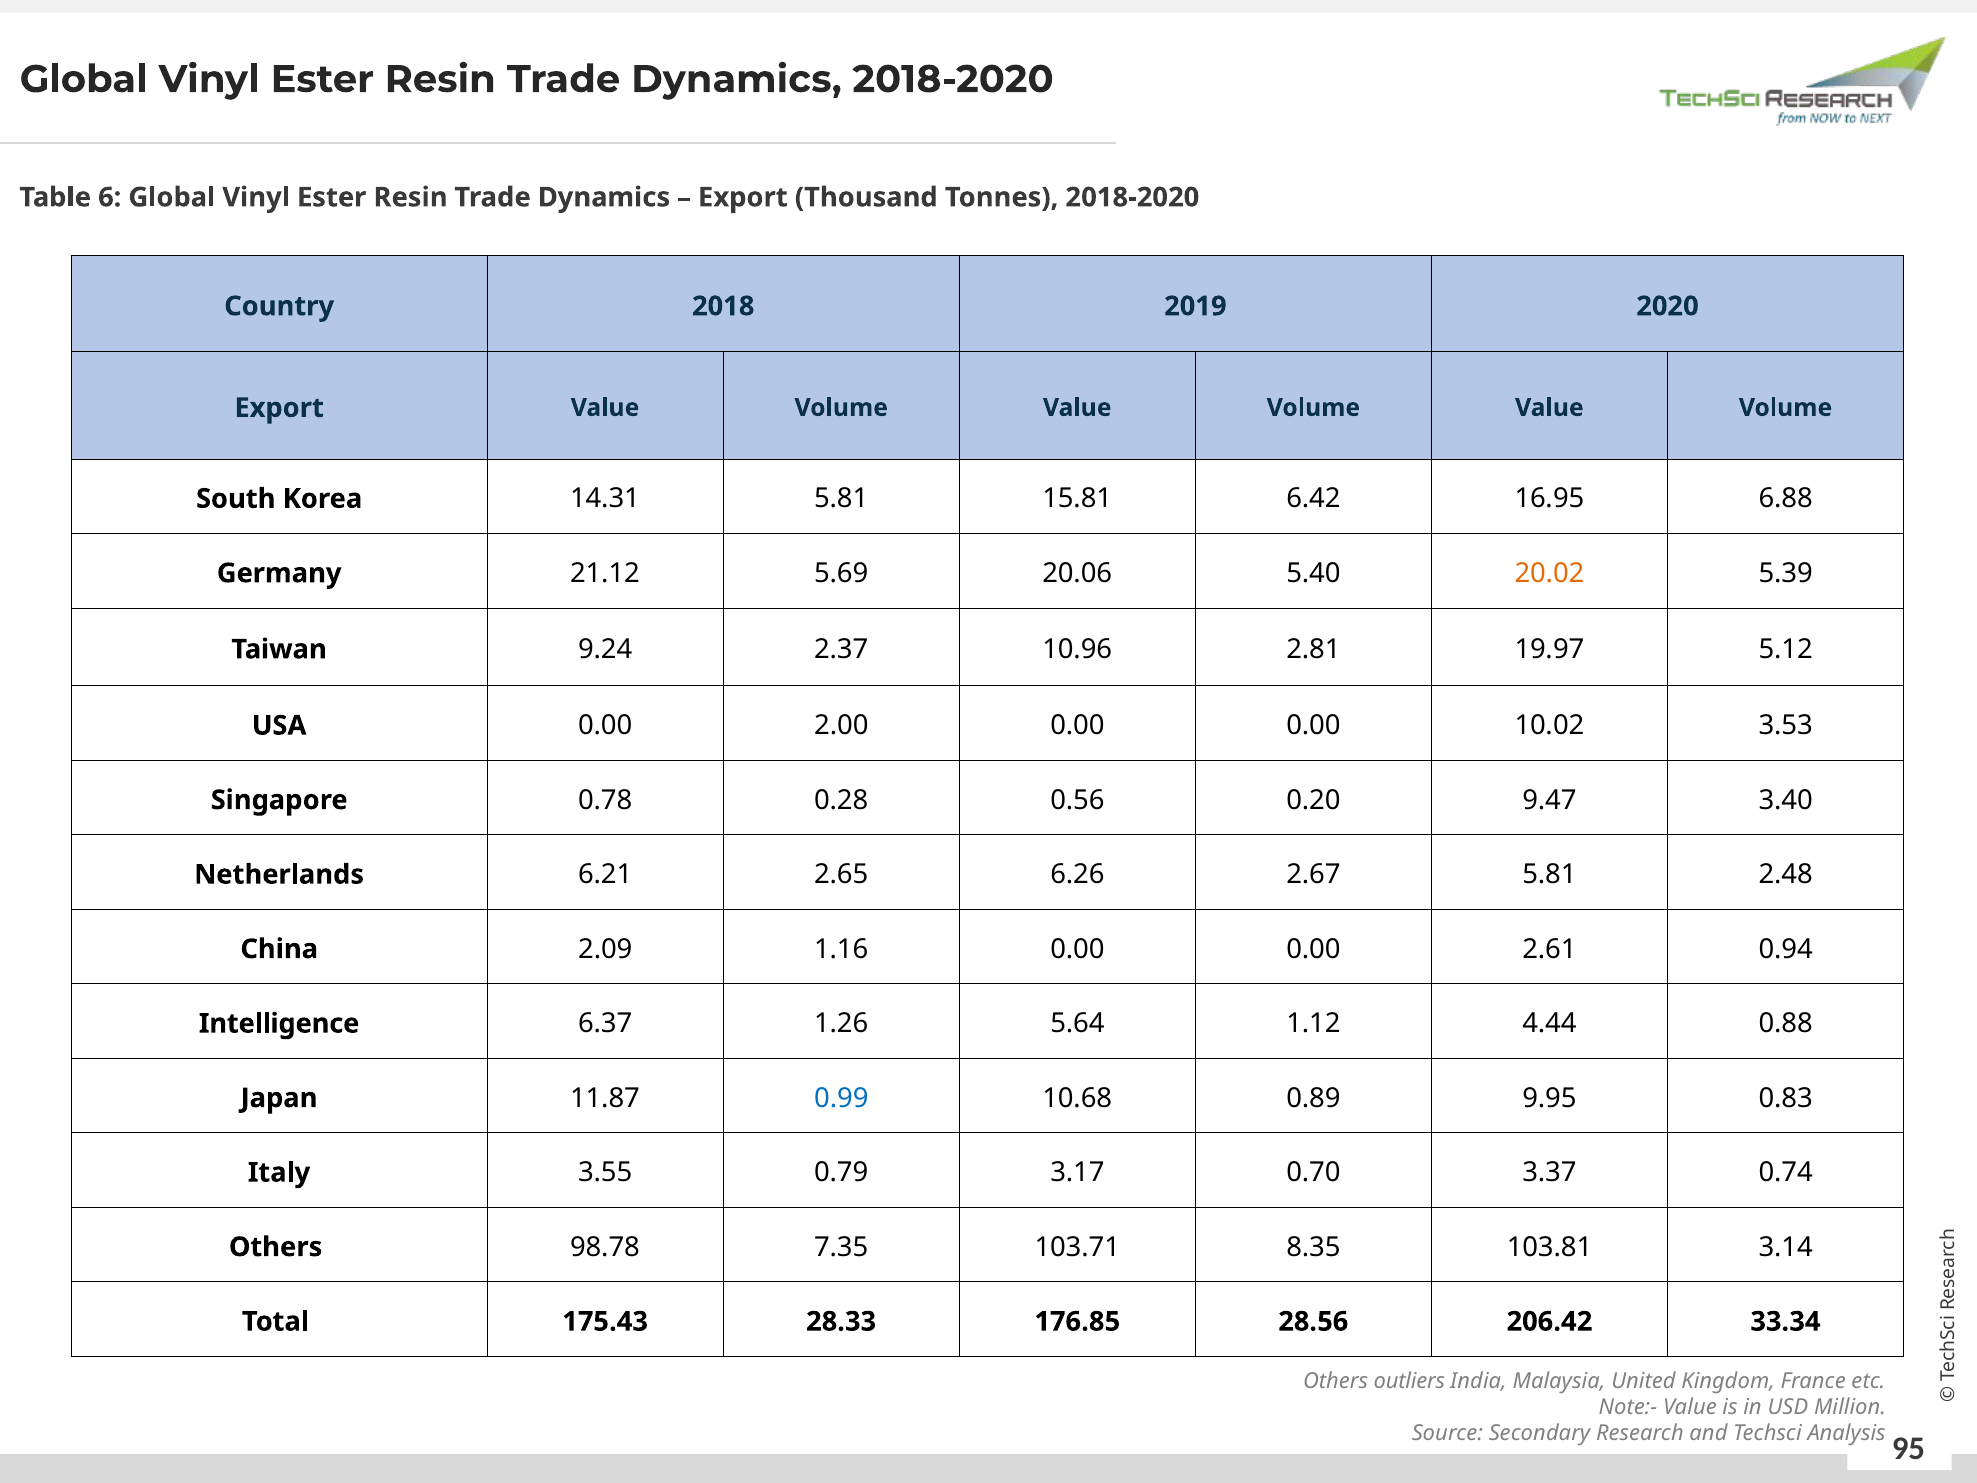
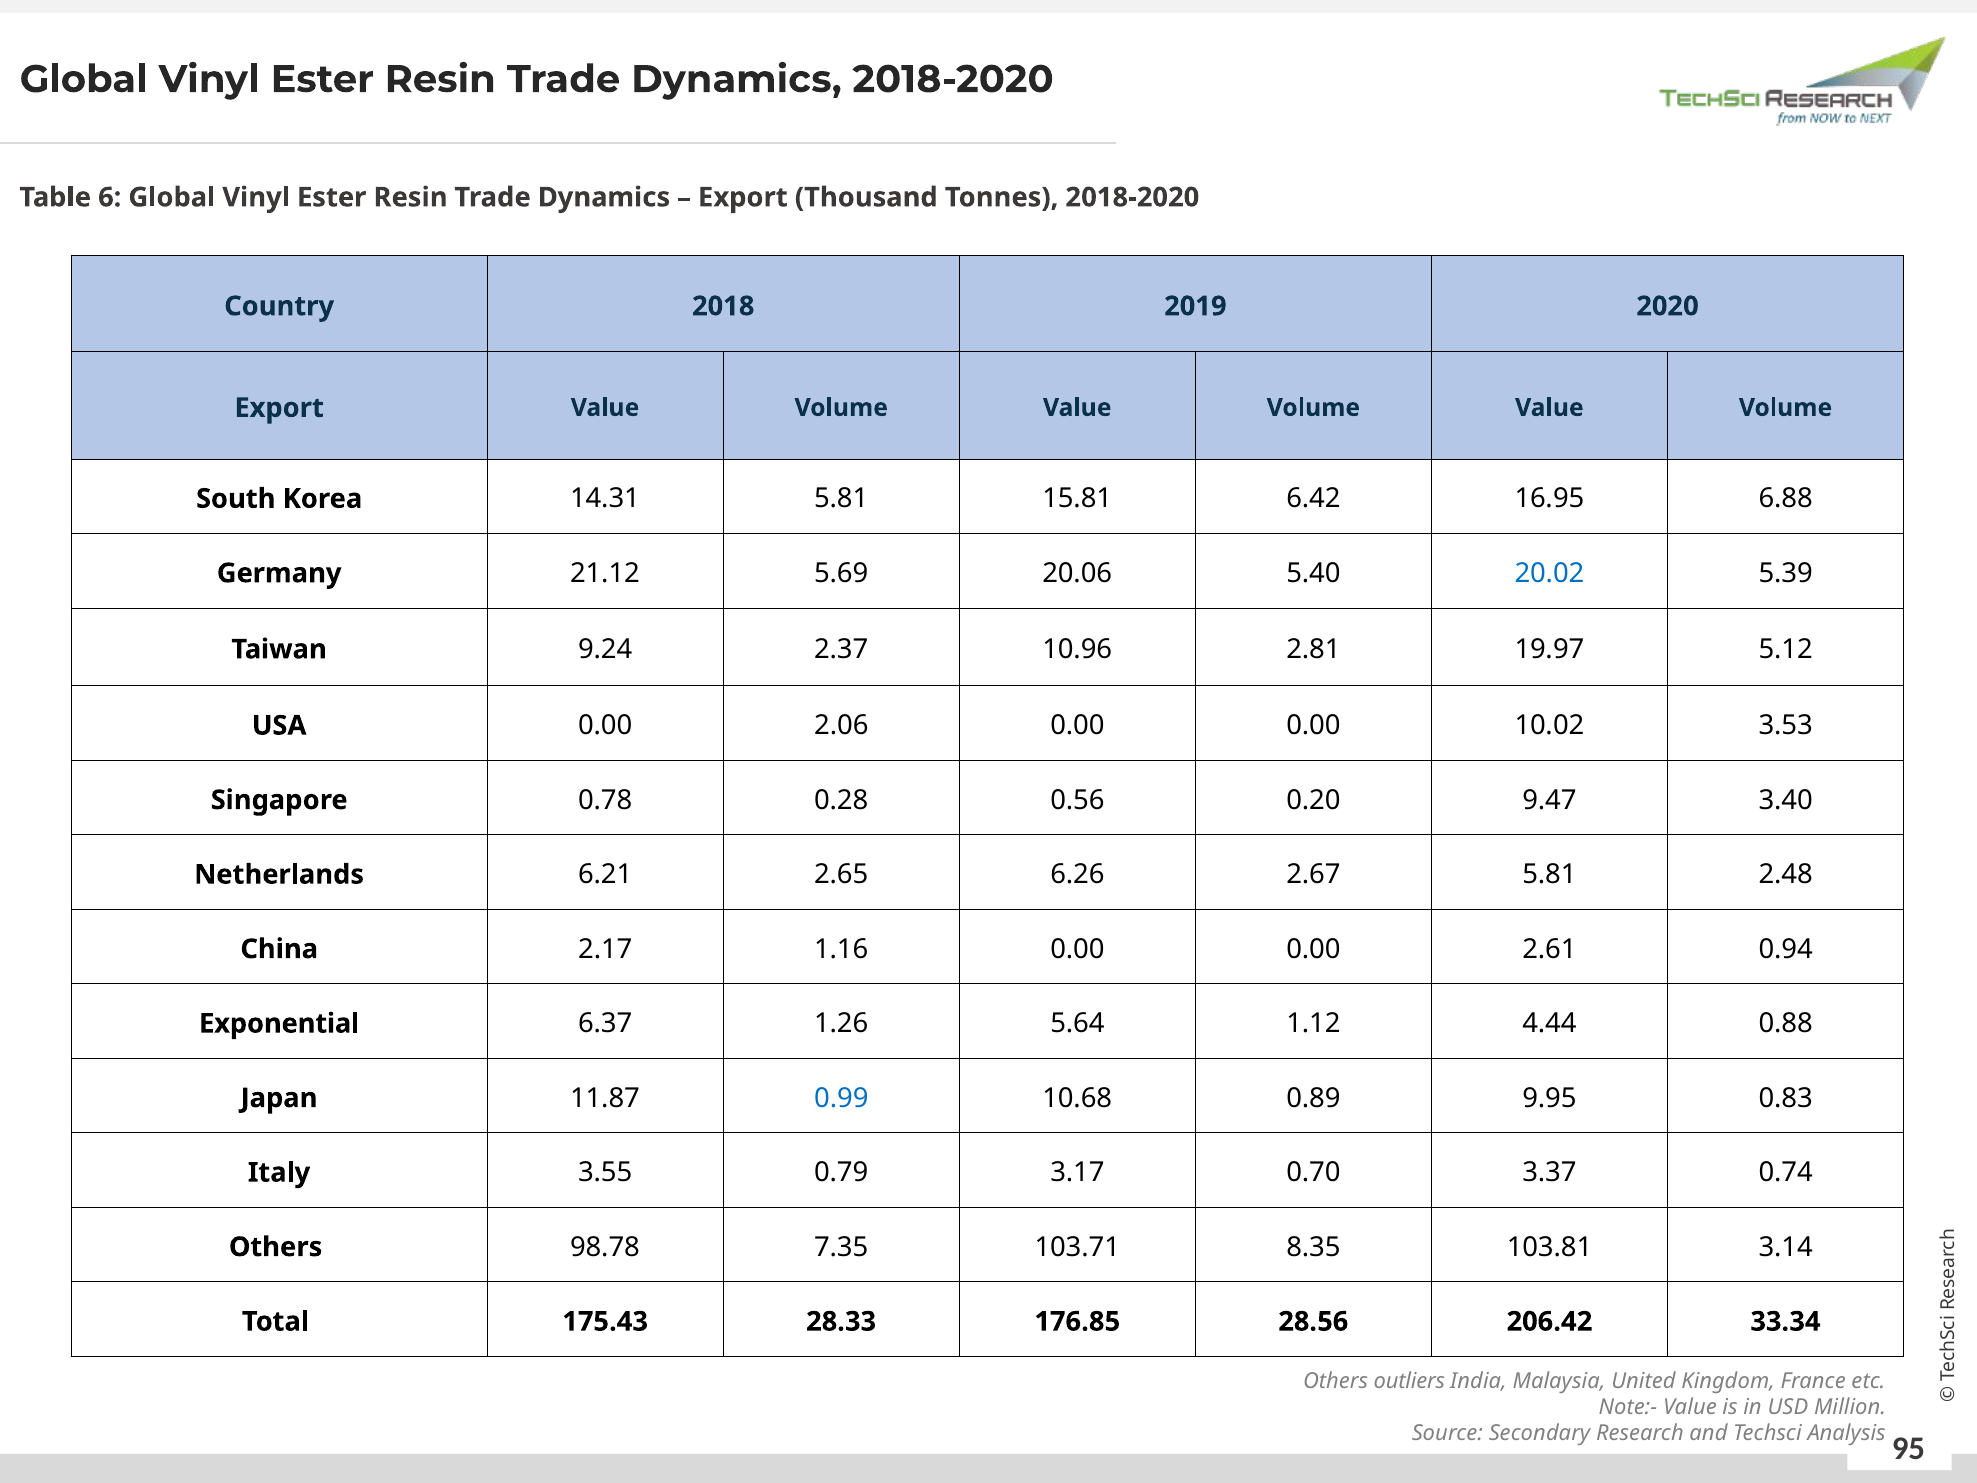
20.02 colour: orange -> blue
2.00: 2.00 -> 2.06
2.09: 2.09 -> 2.17
Intelligence: Intelligence -> Exponential
